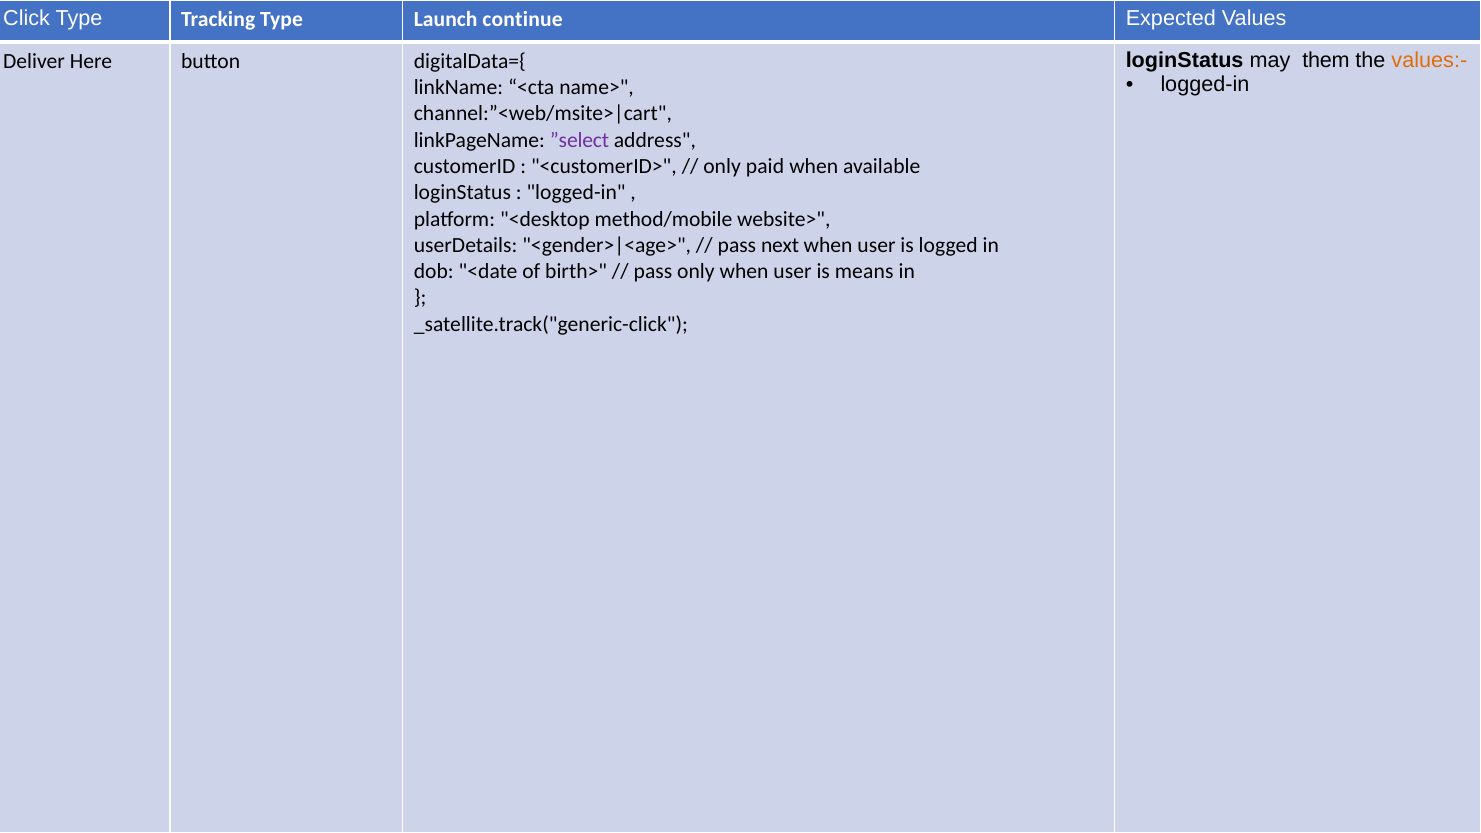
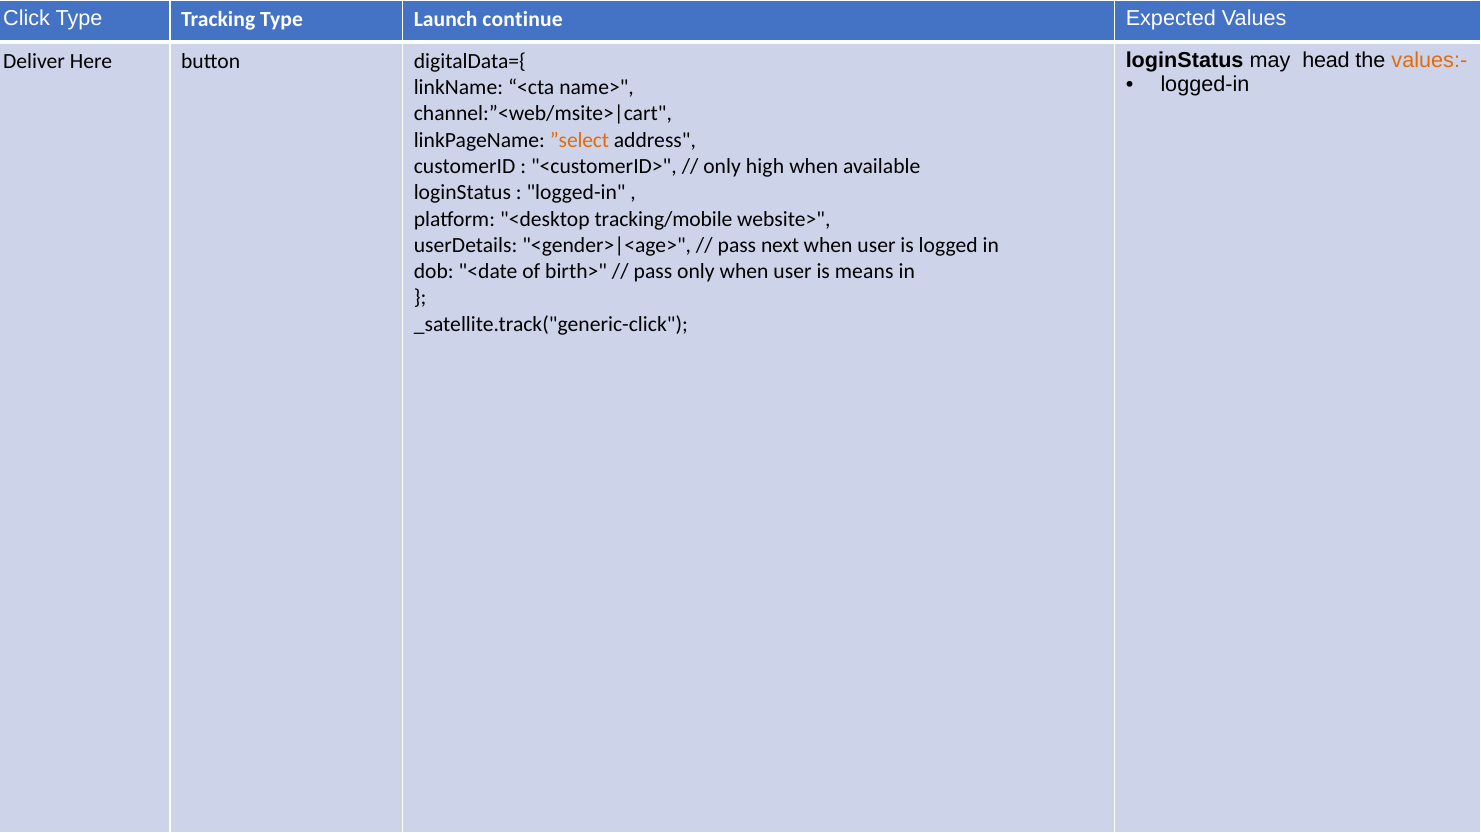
them: them -> head
”select colour: purple -> orange
paid: paid -> high
method/mobile: method/mobile -> tracking/mobile
